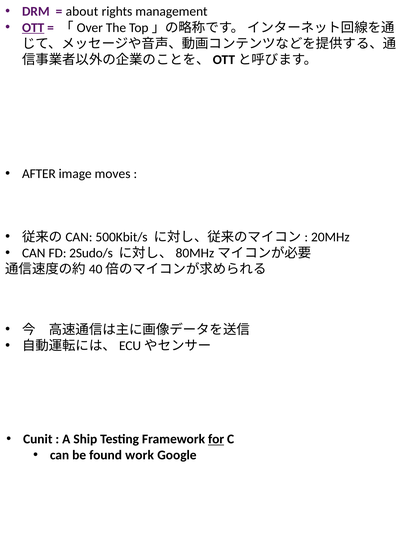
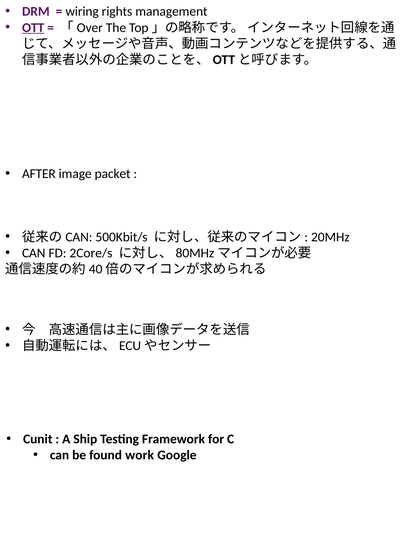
about: about -> wiring
moves: moves -> packet
2Sudo/s: 2Sudo/s -> 2Core/s
for underline: present -> none
